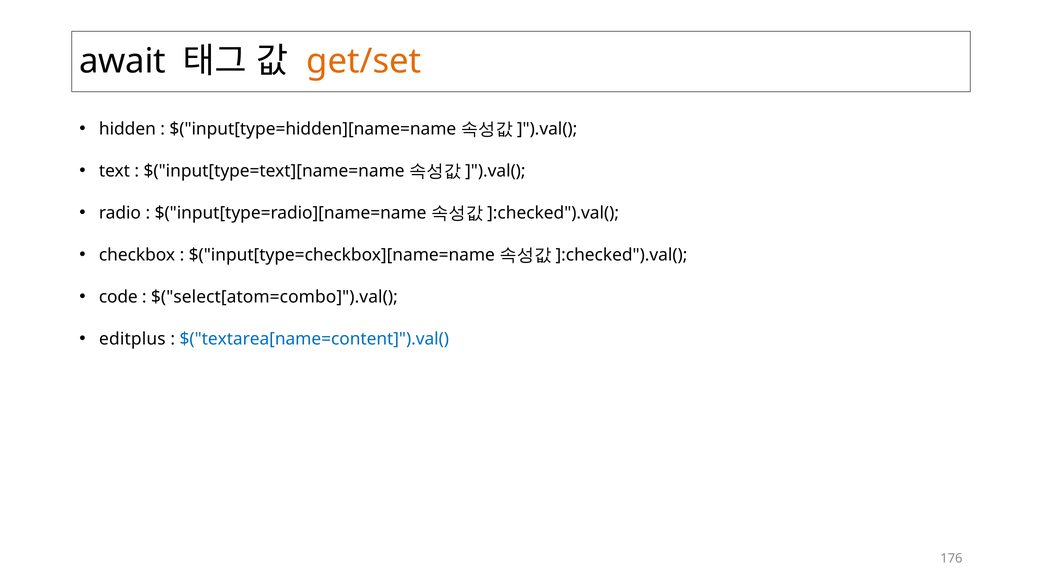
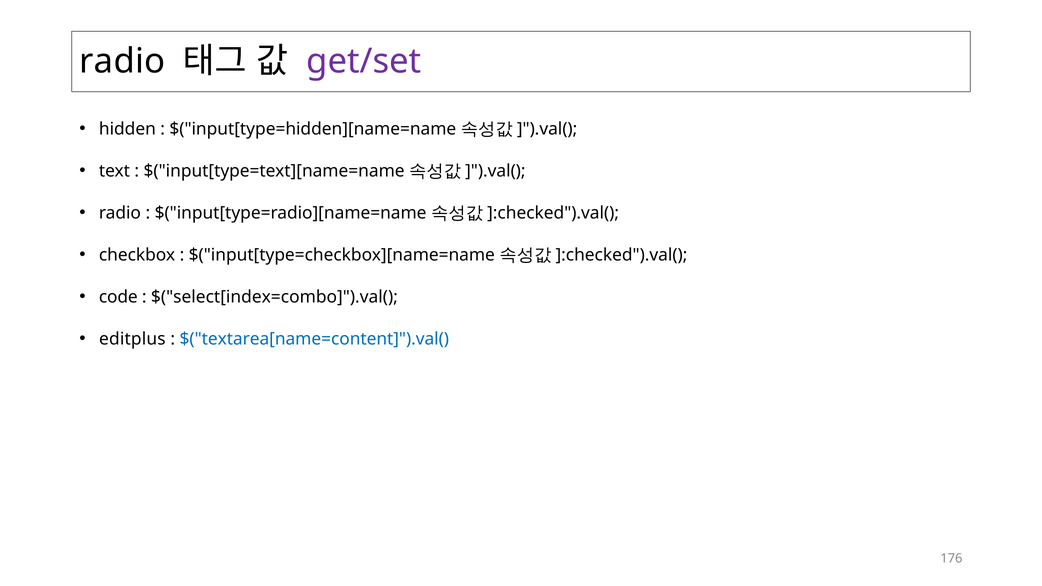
await at (123, 61): await -> radio
get/set colour: orange -> purple
$("select[atom=combo]").val(: $("select[atom=combo]").val( -> $("select[index=combo]").val(
